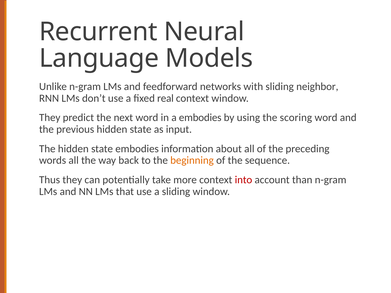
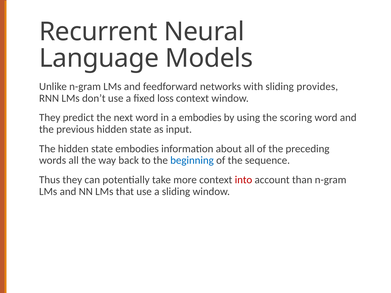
neighbor: neighbor -> provides
real: real -> loss
beginning colour: orange -> blue
